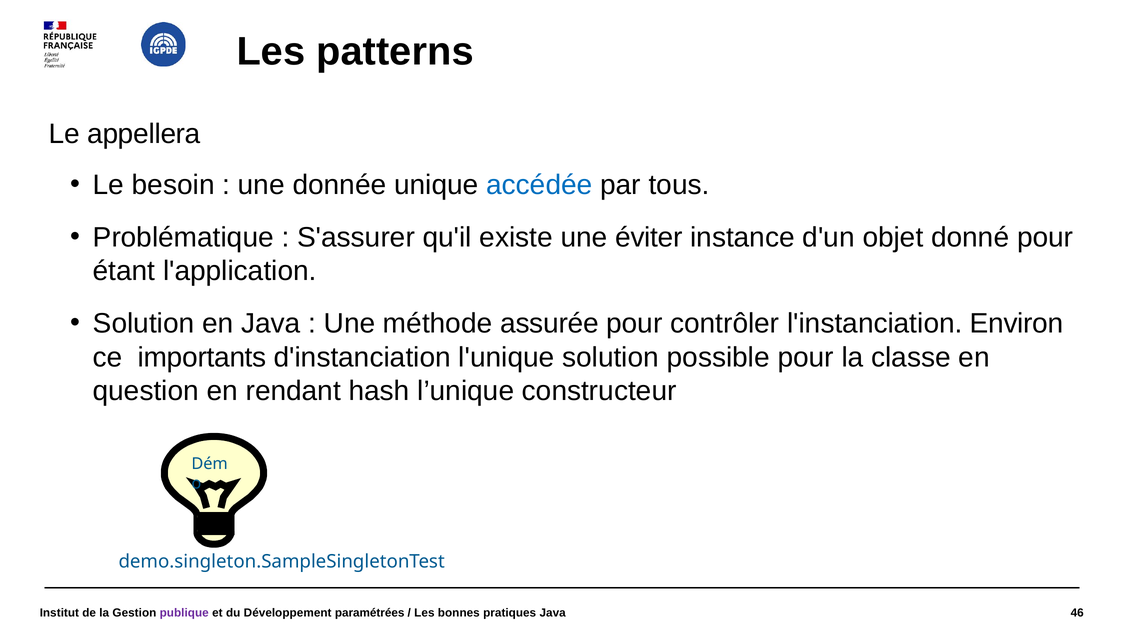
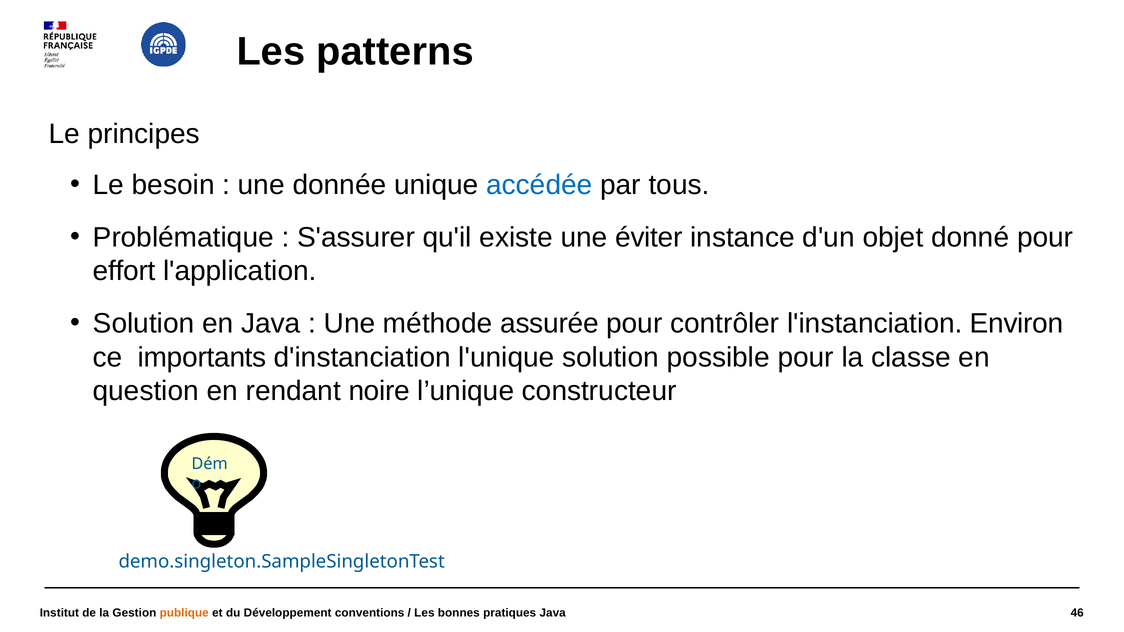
appellera: appellera -> principes
étant: étant -> effort
hash: hash -> noire
publique colour: purple -> orange
paramétrées: paramétrées -> conventions
